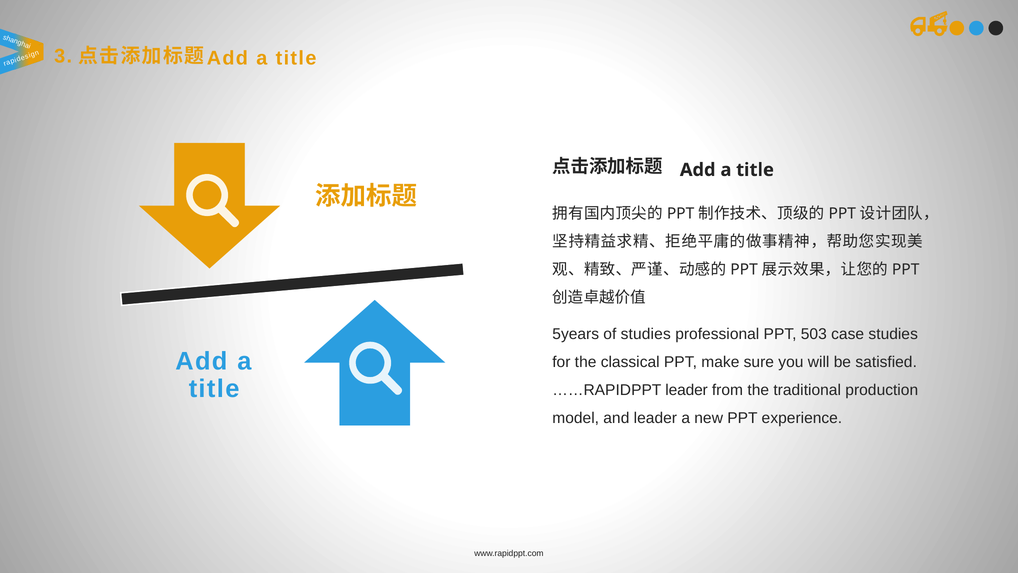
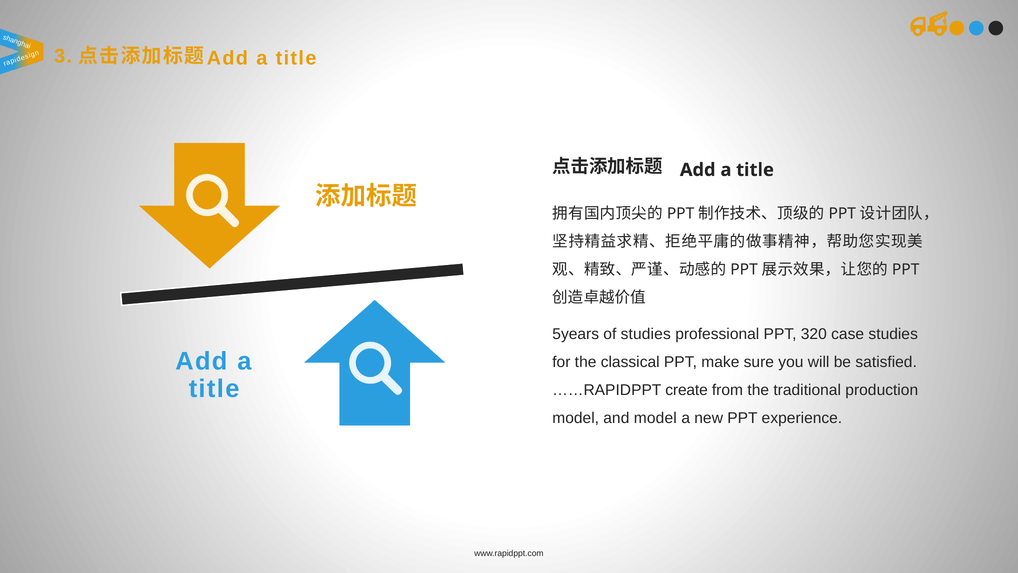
503: 503 -> 320
……RAPIDPPT leader: leader -> create
and leader: leader -> model
